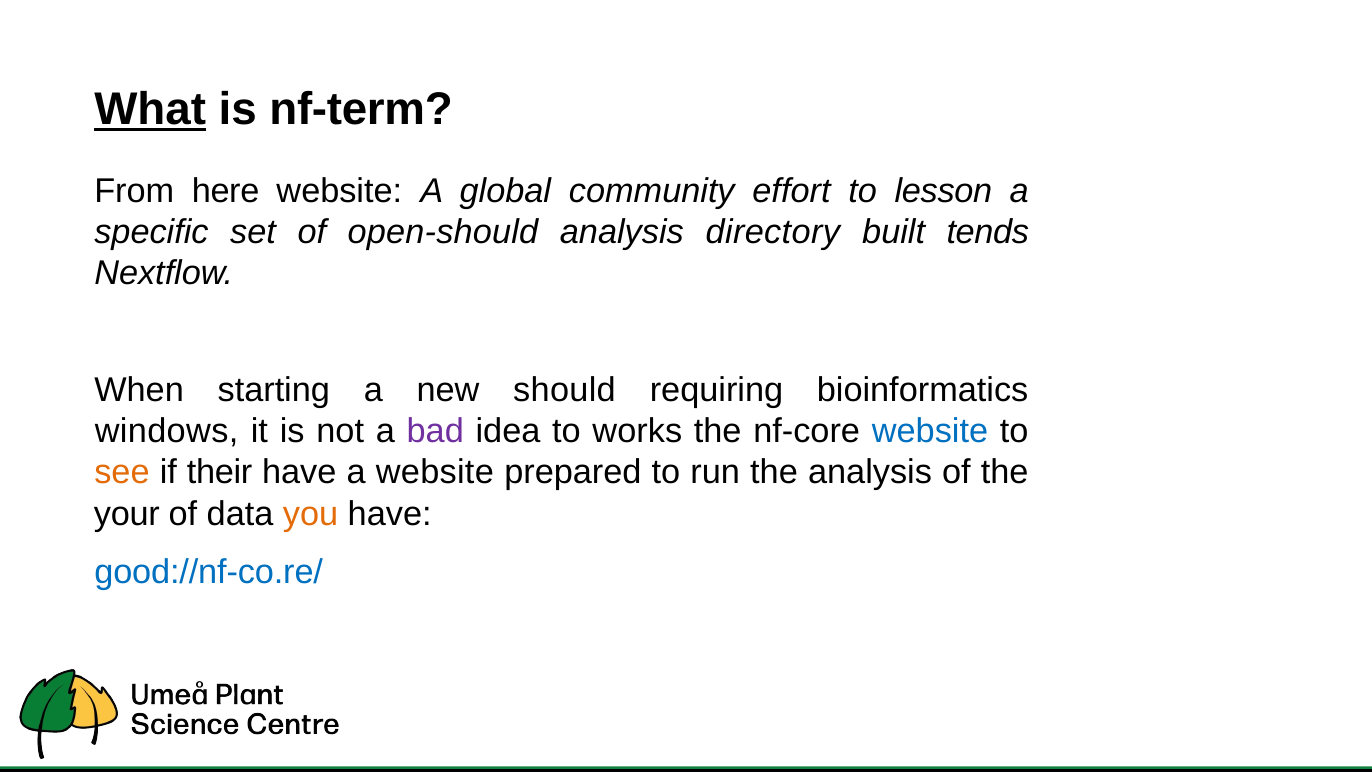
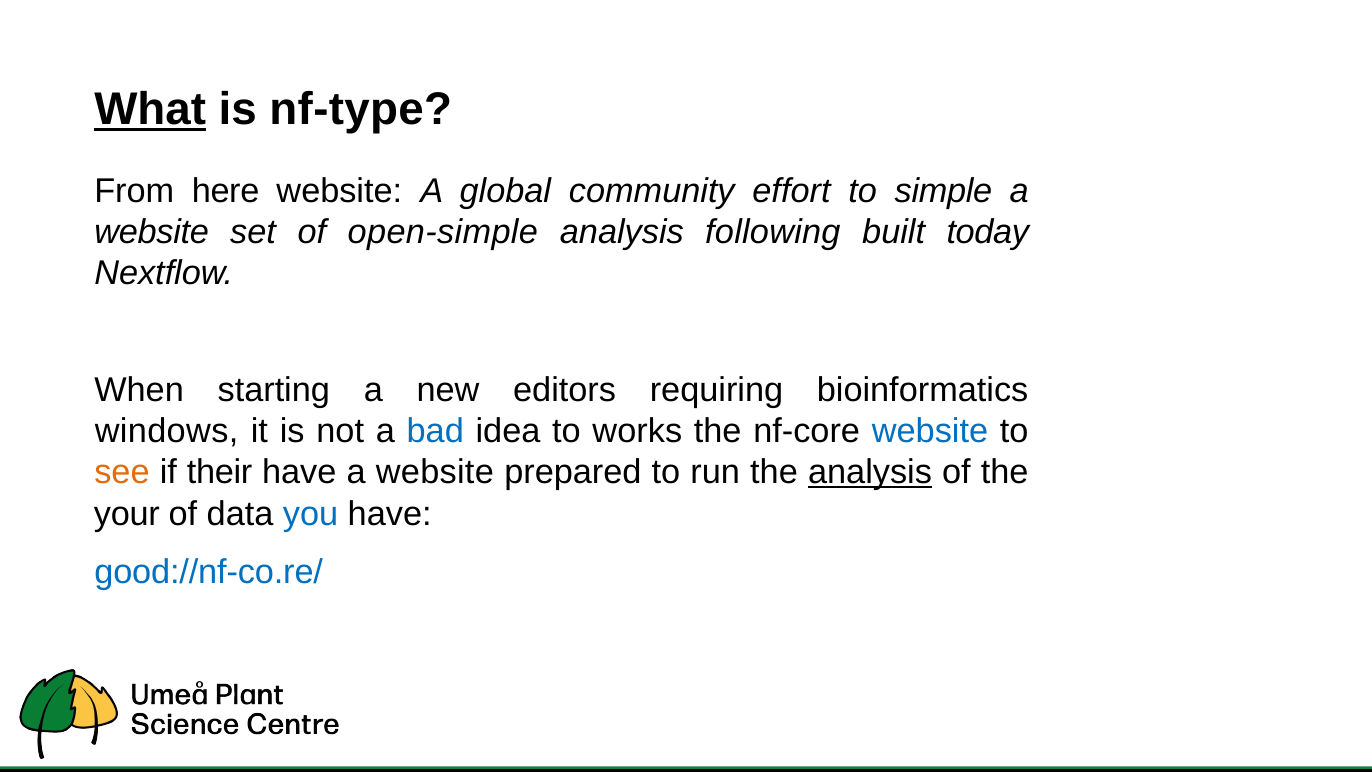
nf-term: nf-term -> nf-type
lesson: lesson -> simple
specific at (151, 232): specific -> website
open‑should: open‑should -> open‑simple
directory: directory -> following
tends: tends -> today
should: should -> editors
bad colour: purple -> blue
analysis at (870, 472) underline: none -> present
you colour: orange -> blue
